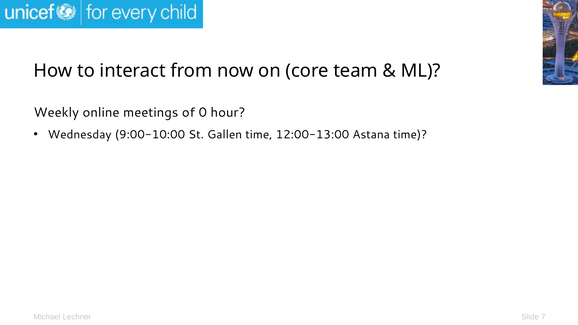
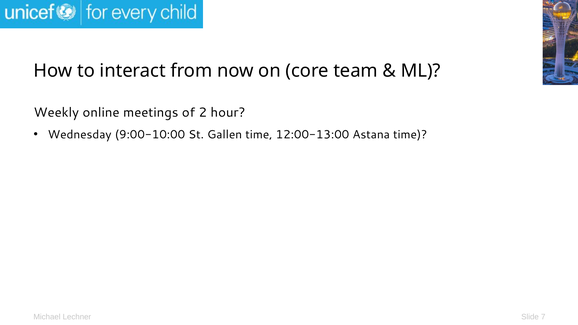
0: 0 -> 2
